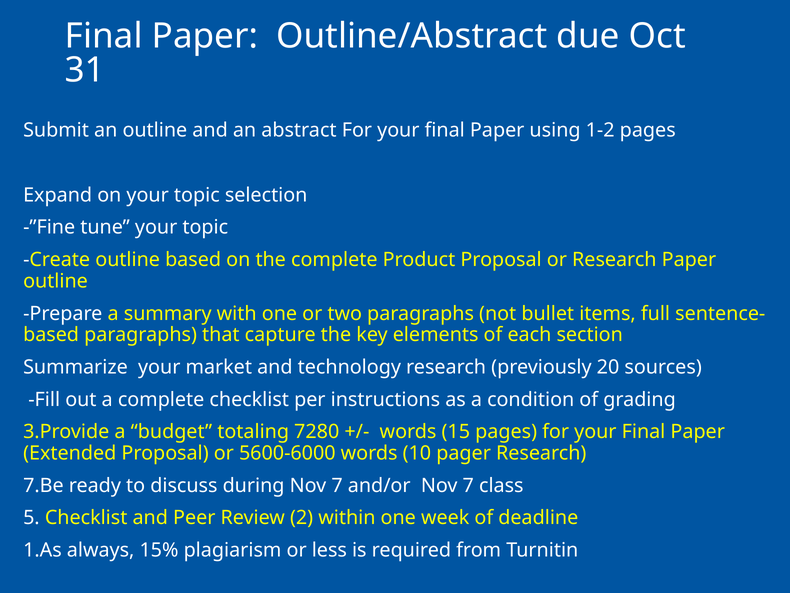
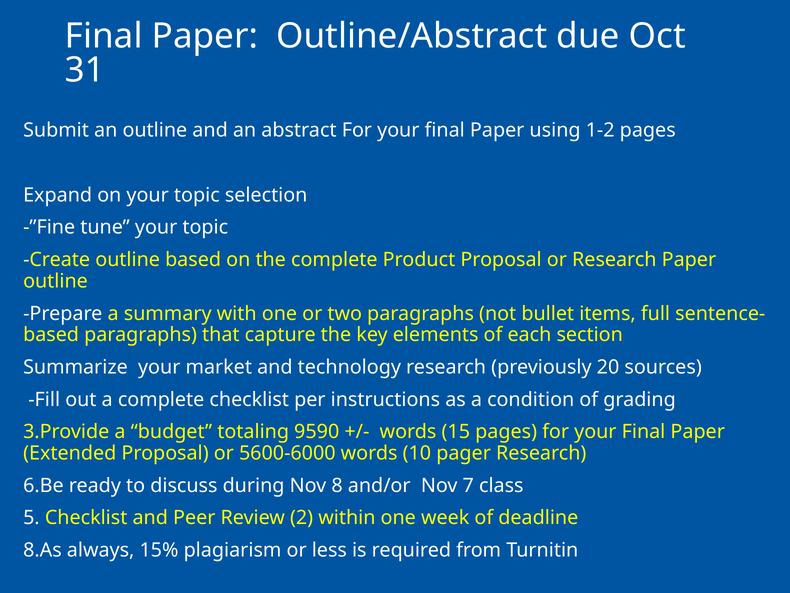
7280: 7280 -> 9590
7.Be: 7.Be -> 6.Be
during Nov 7: 7 -> 8
1.As: 1.As -> 8.As
